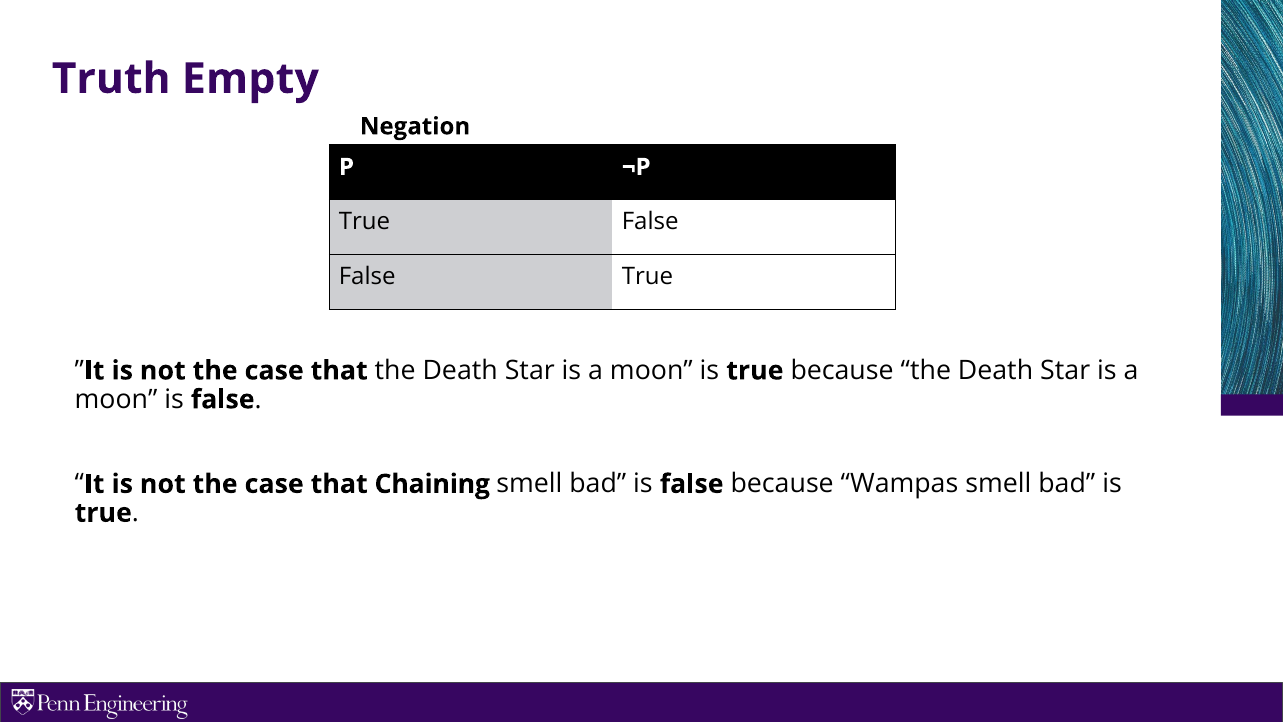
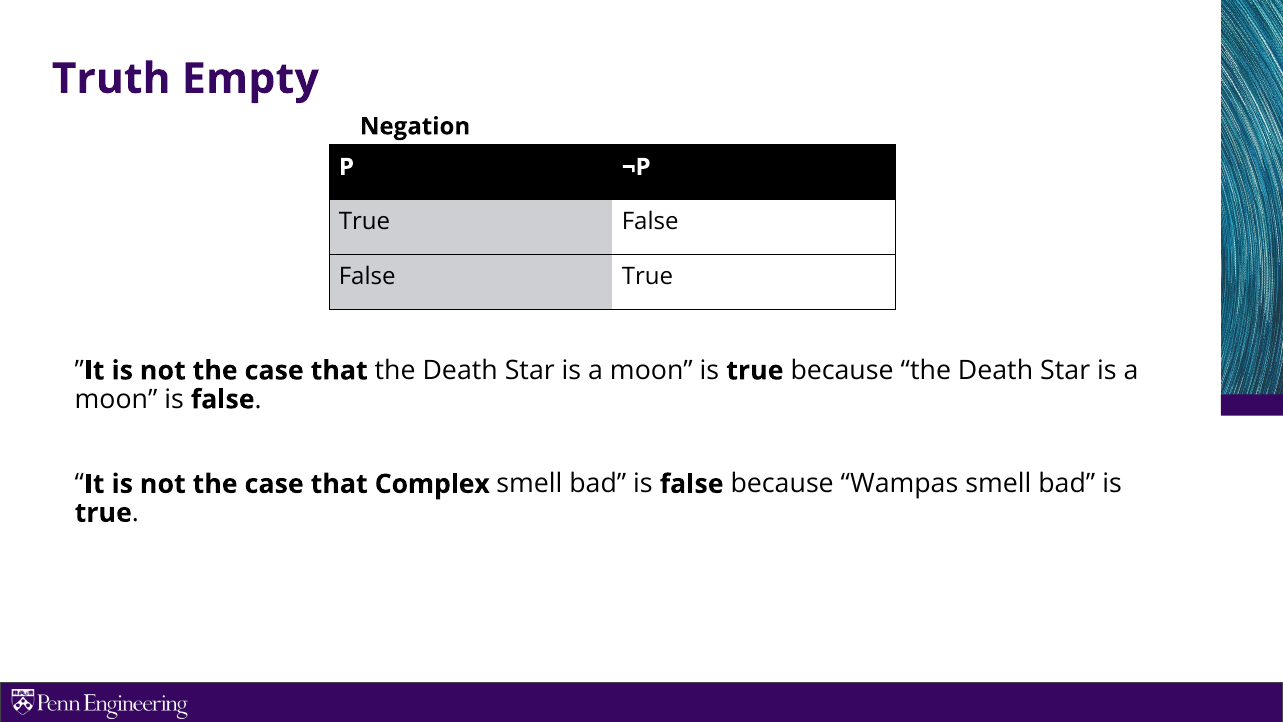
Chaining: Chaining -> Complex
